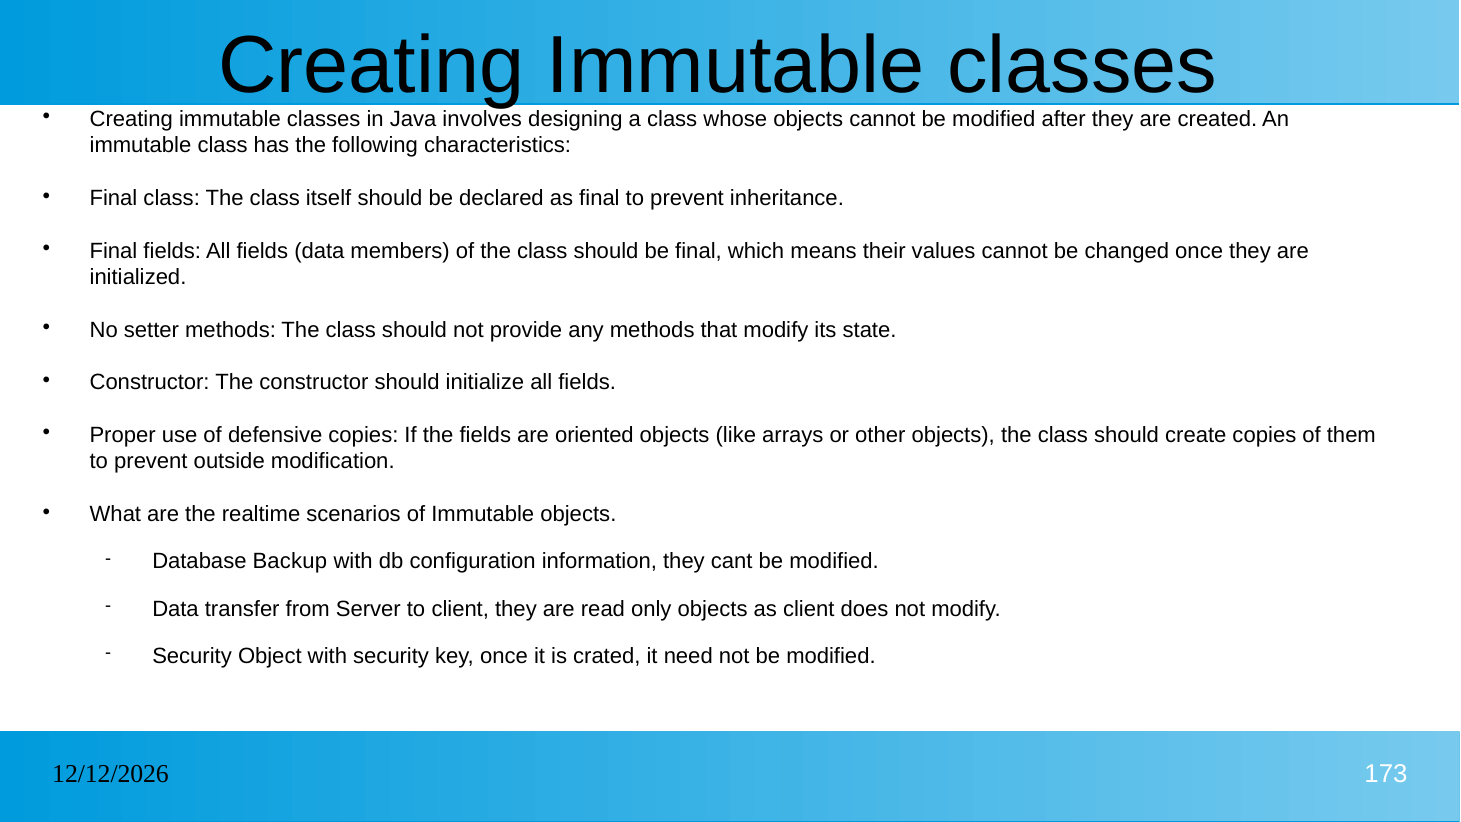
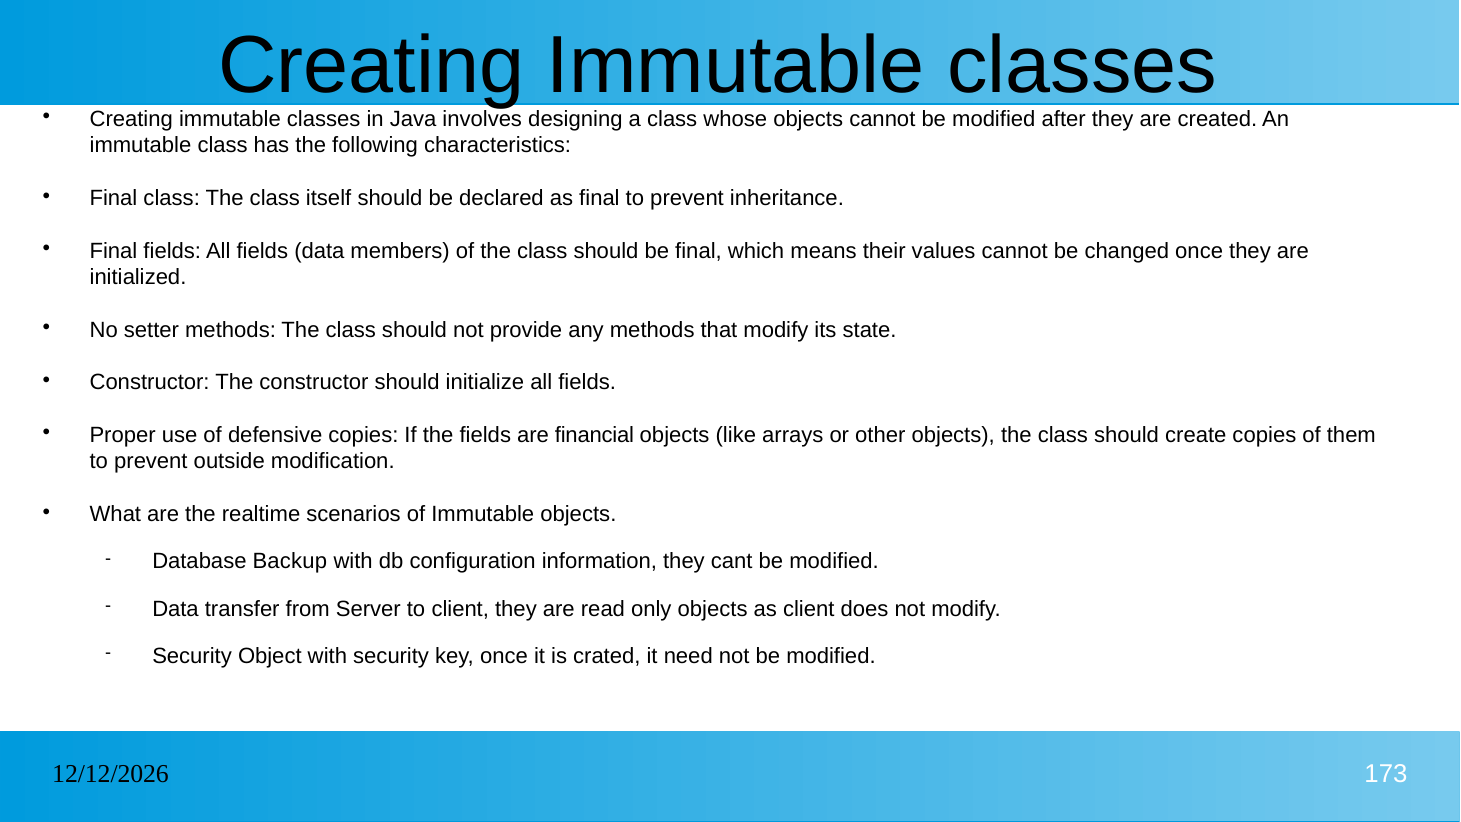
oriented: oriented -> financial
